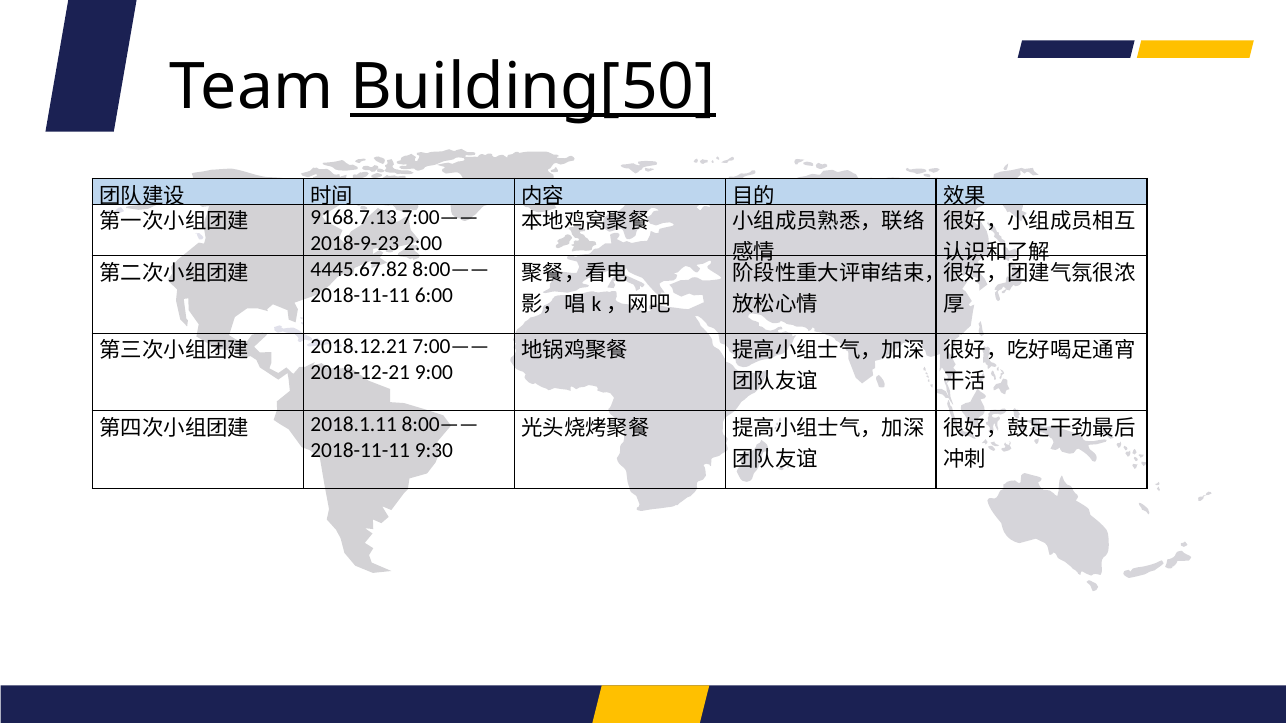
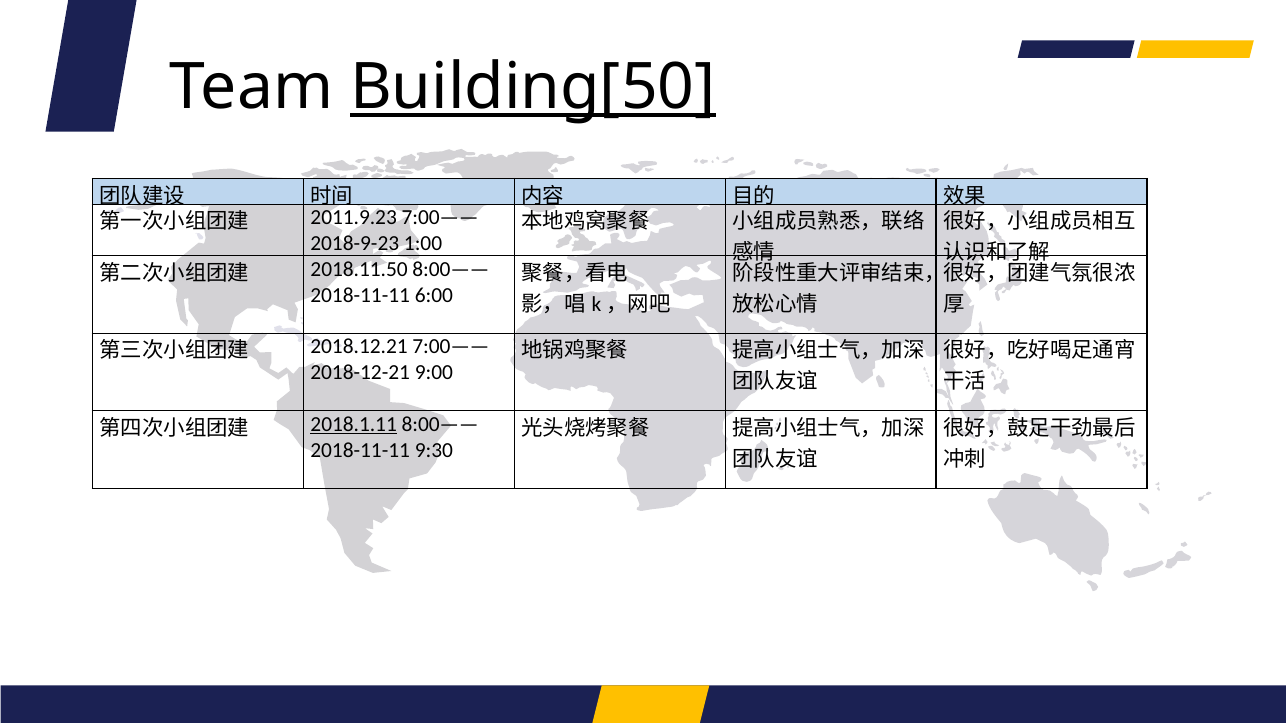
9168.7.13: 9168.7.13 -> 2011.9.23
2:00: 2:00 -> 1:00
4445.67.82: 4445.67.82 -> 2018.11.50
2018.1.11 underline: none -> present
